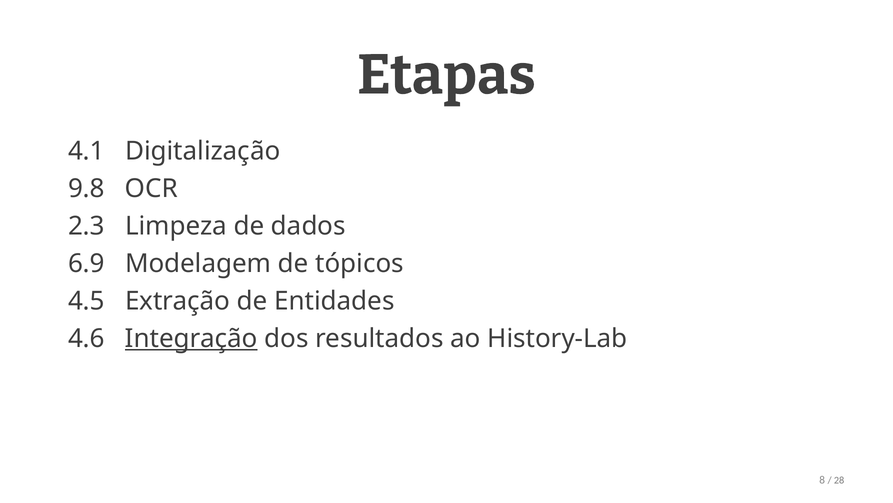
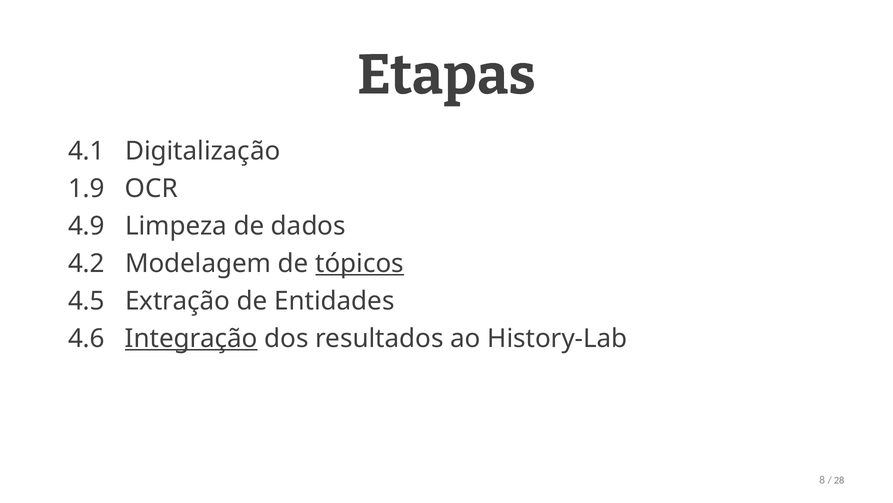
9.8: 9.8 -> 1.9
2.3: 2.3 -> 4.9
6.9: 6.9 -> 4.2
tópicos underline: none -> present
